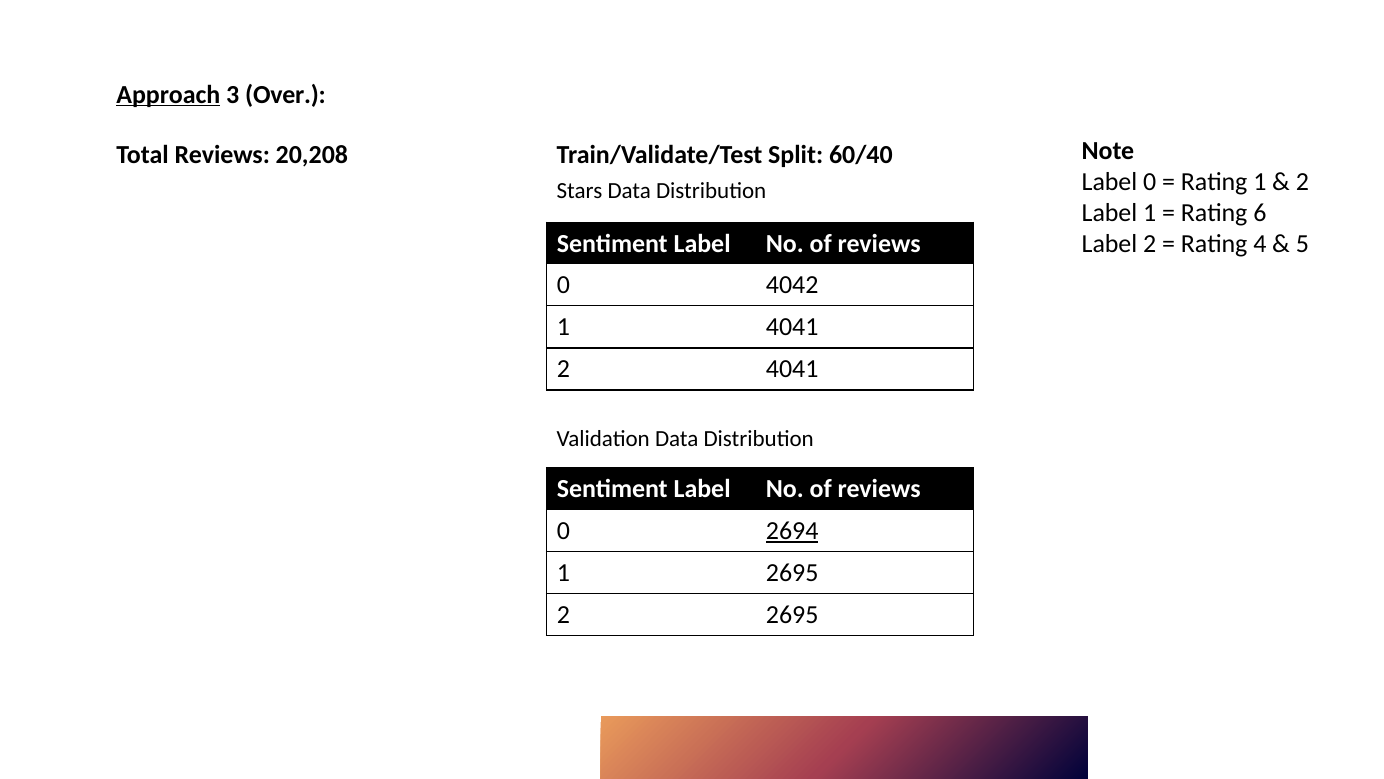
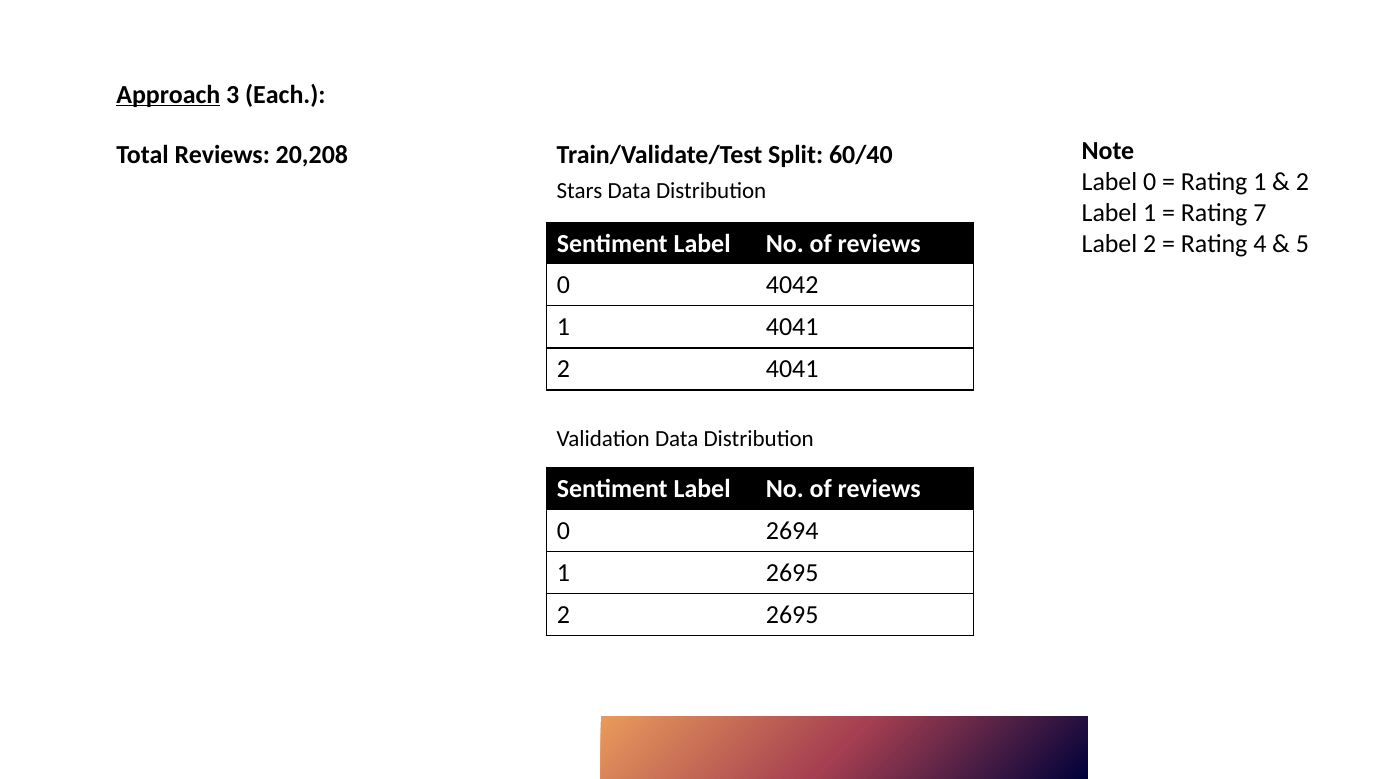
Over: Over -> Each
6: 6 -> 7
2694 underline: present -> none
